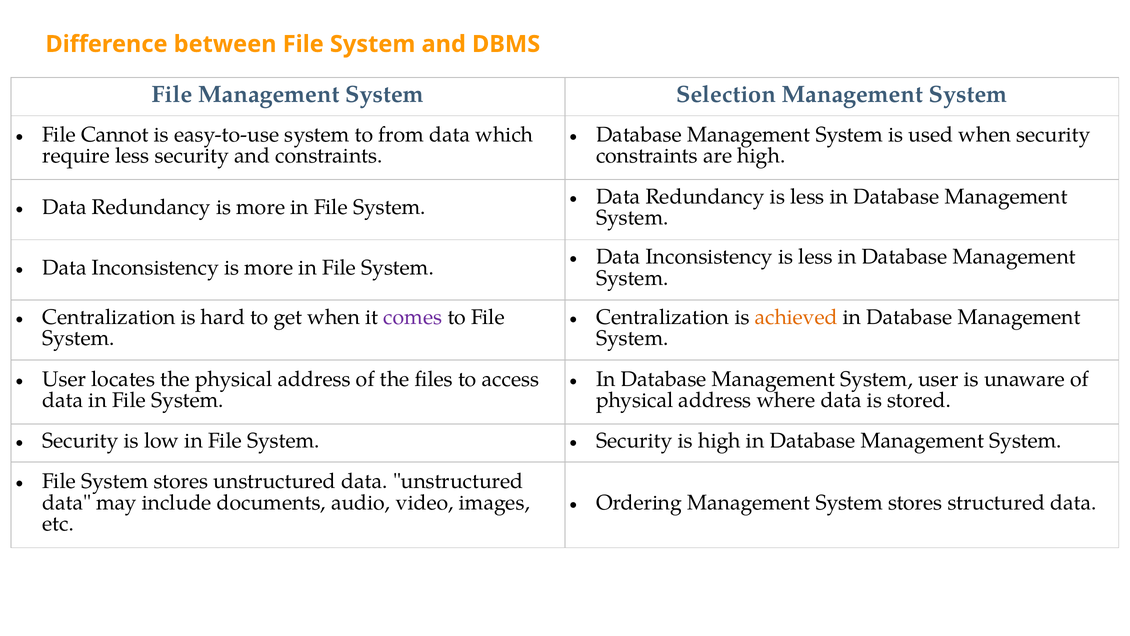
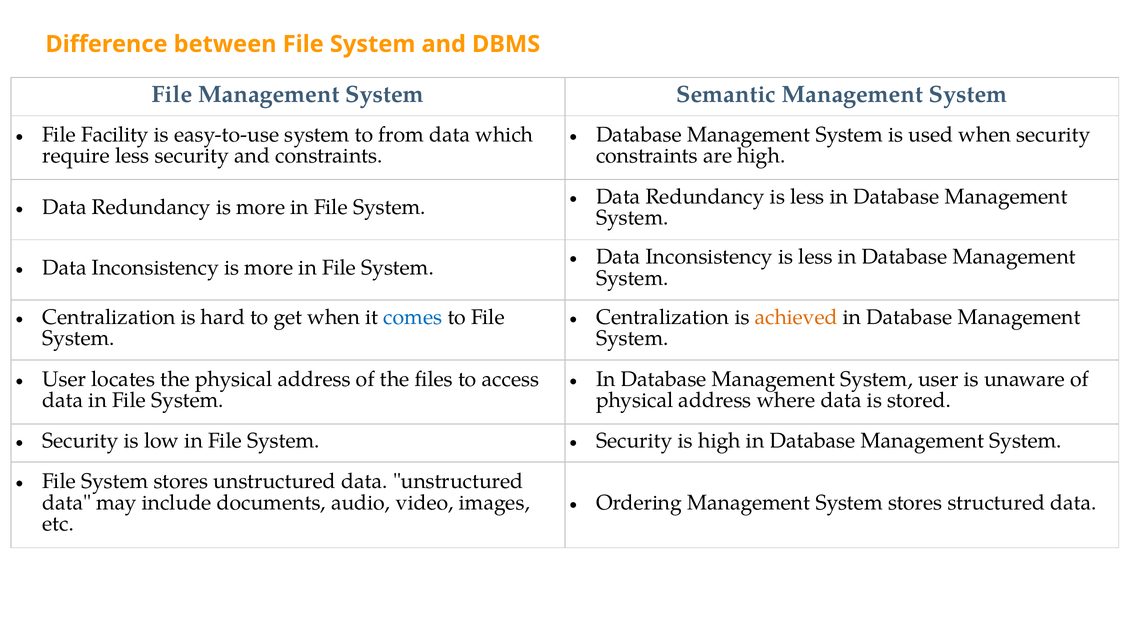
Selection: Selection -> Semantic
Cannot: Cannot -> Facility
comes colour: purple -> blue
